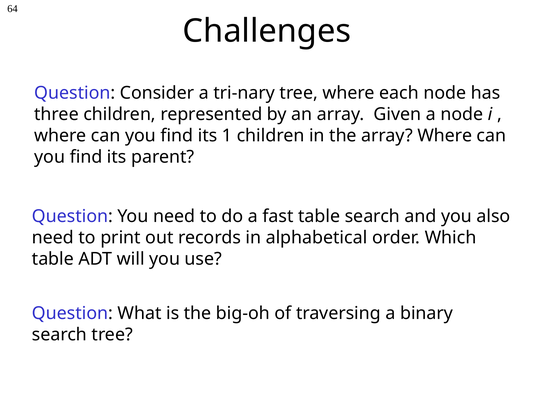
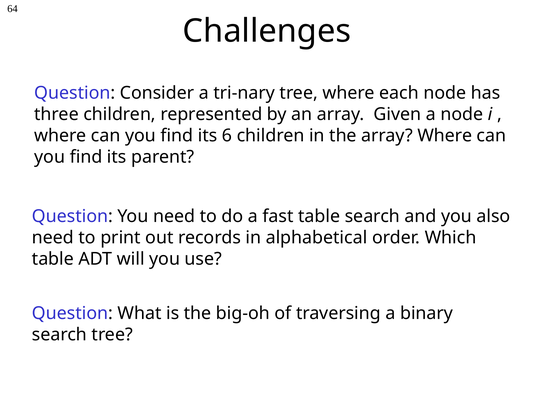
1: 1 -> 6
